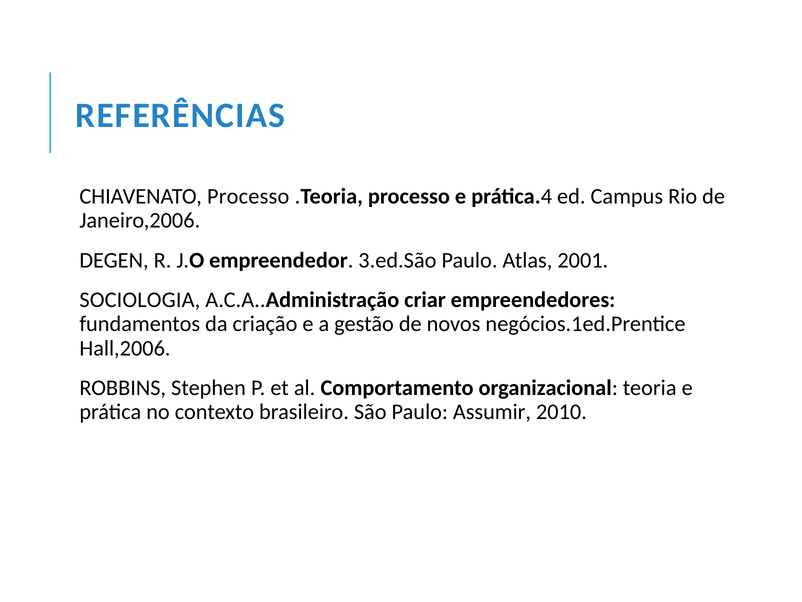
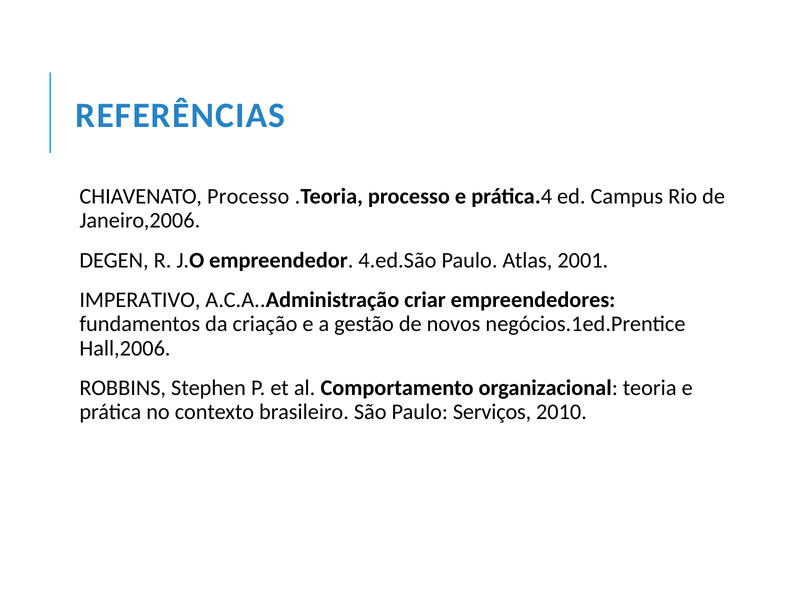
3.ed.São: 3.ed.São -> 4.ed.São
SOCIOLOGIA: SOCIOLOGIA -> IMPERATIVO
Assumir: Assumir -> Serviços
